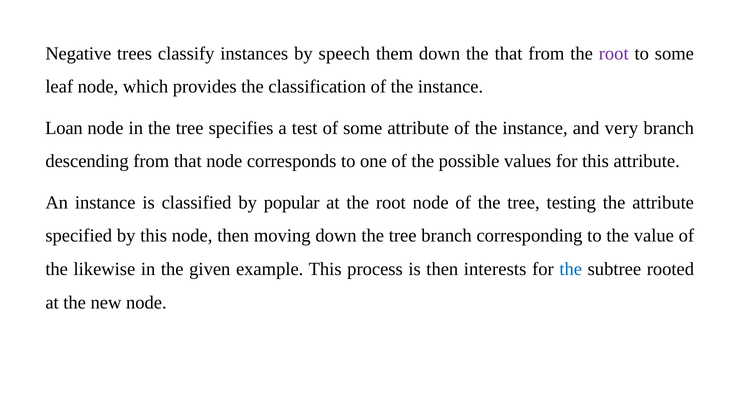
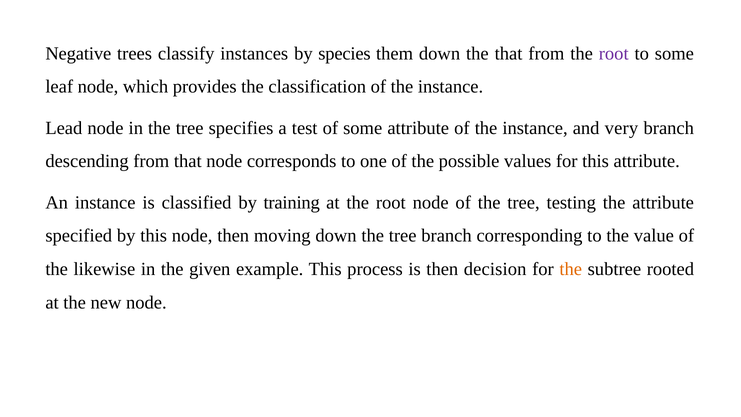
speech: speech -> species
Loan: Loan -> Lead
popular: popular -> training
interests: interests -> decision
the at (571, 269) colour: blue -> orange
